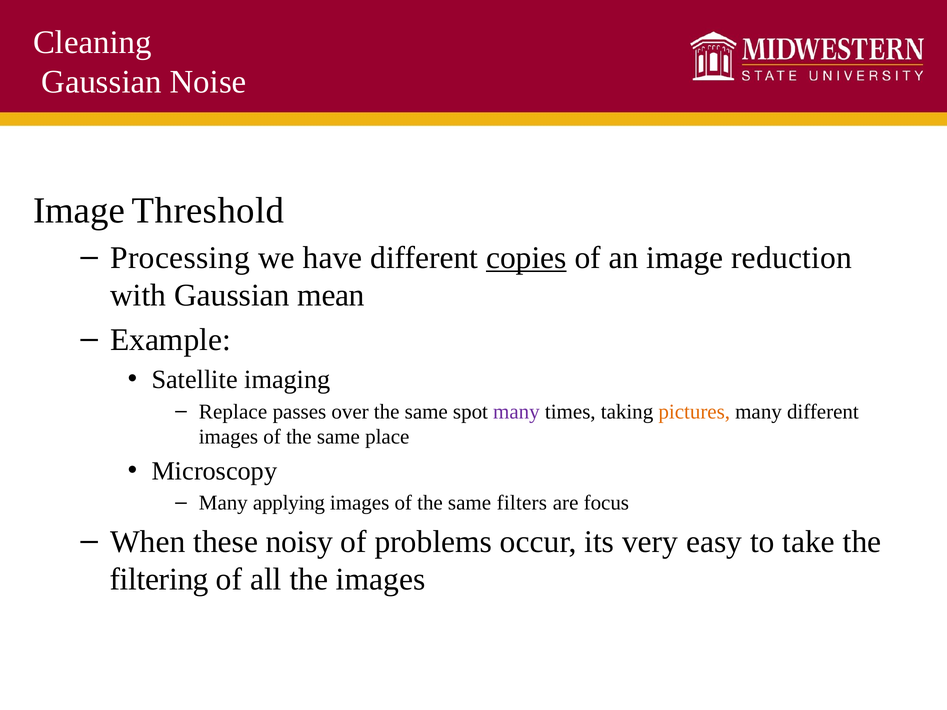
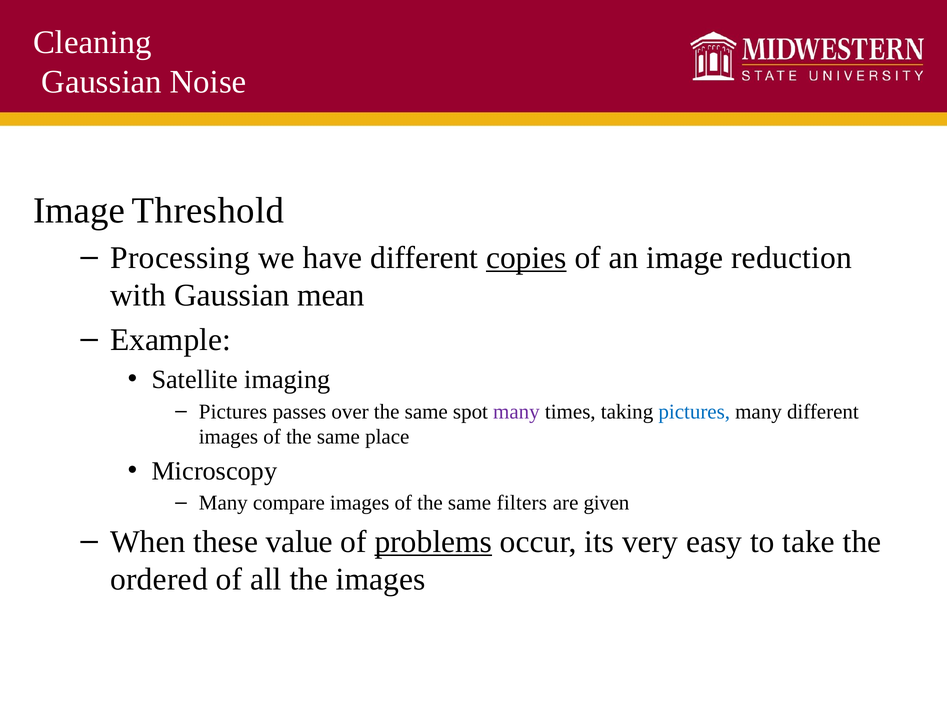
Replace at (233, 412): Replace -> Pictures
pictures at (694, 412) colour: orange -> blue
applying: applying -> compare
focus: focus -> given
noisy: noisy -> value
problems underline: none -> present
filtering: filtering -> ordered
